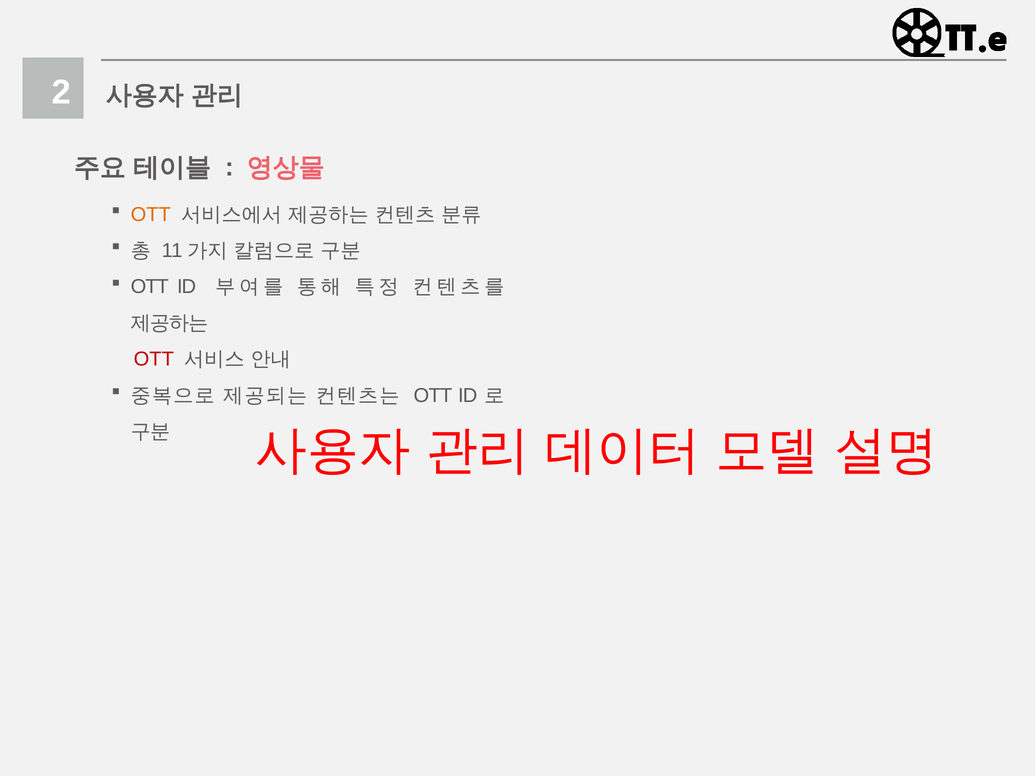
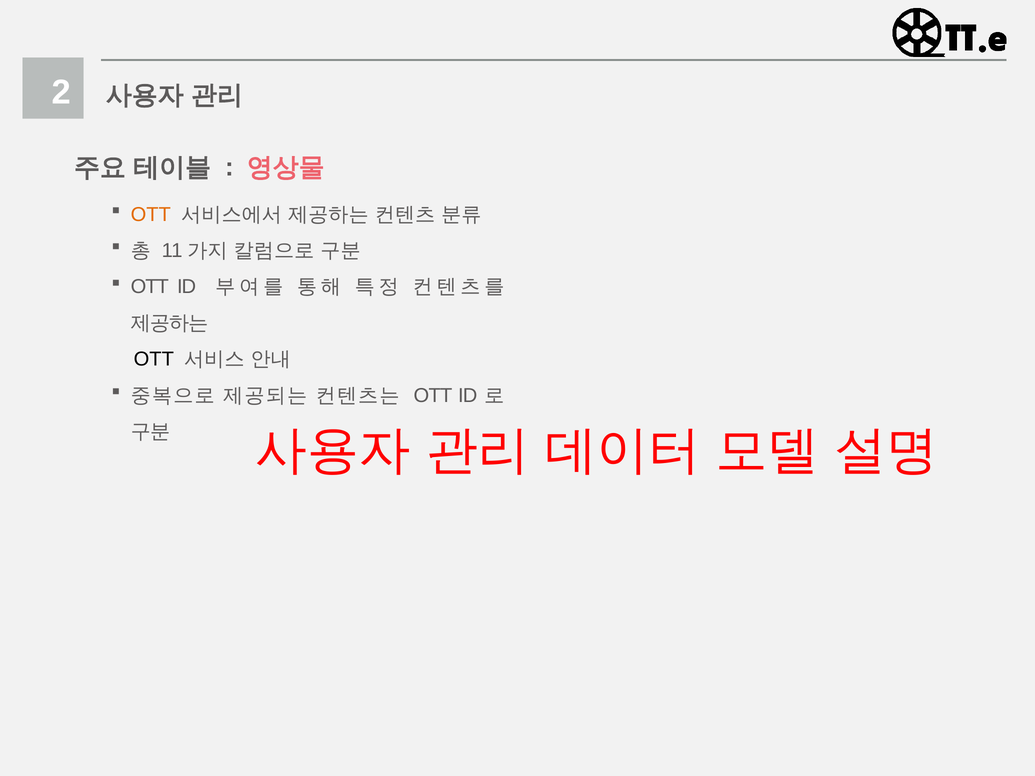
OTT at (154, 359) colour: red -> black
